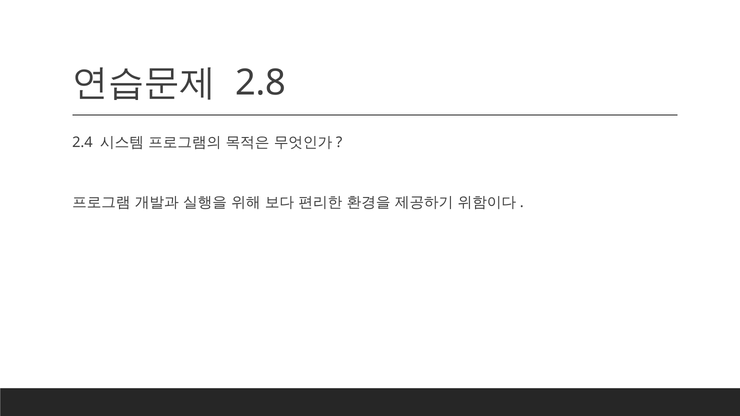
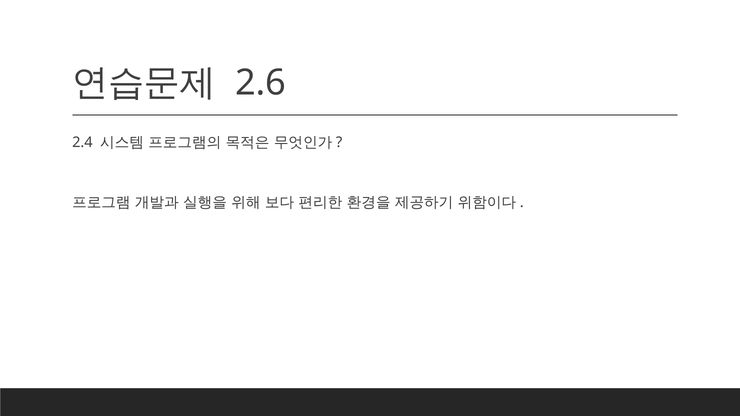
2.8: 2.8 -> 2.6
